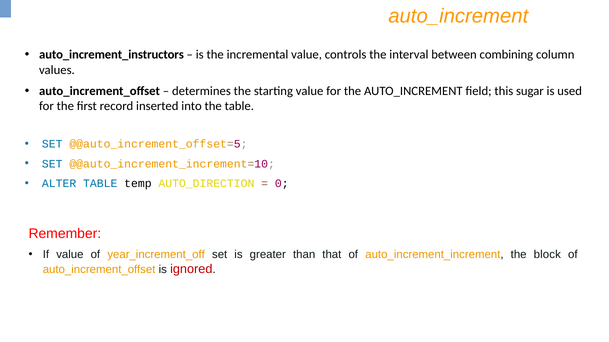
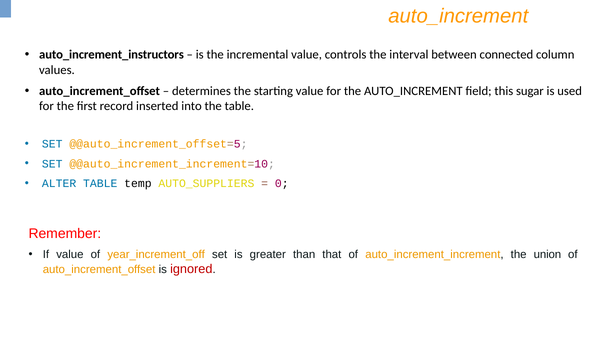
combining: combining -> connected
AUTO_DIRECTION: AUTO_DIRECTION -> AUTO_SUPPLIERS
block: block -> union
